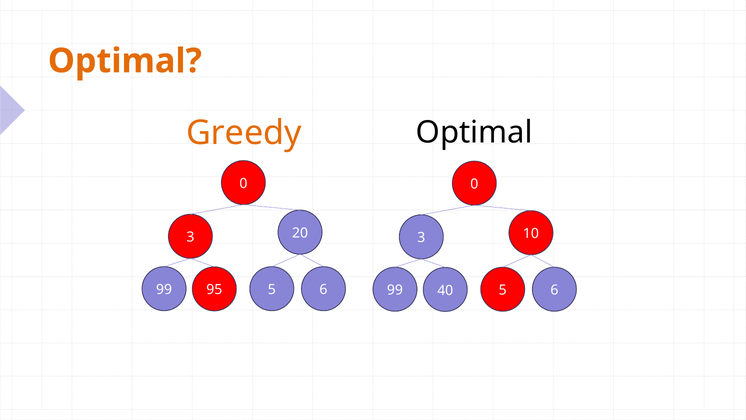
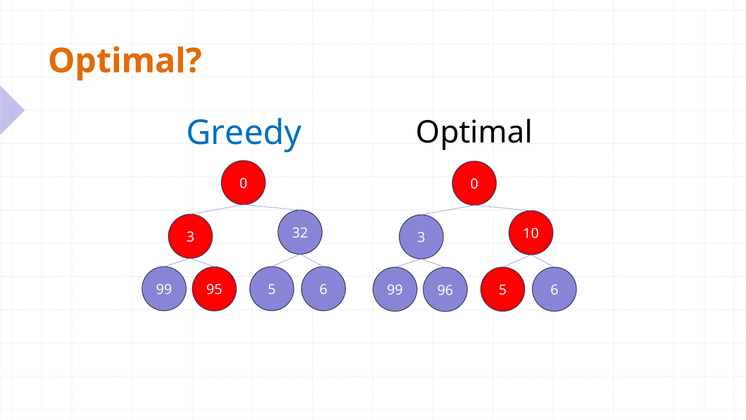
Greedy colour: orange -> blue
20: 20 -> 32
40: 40 -> 96
